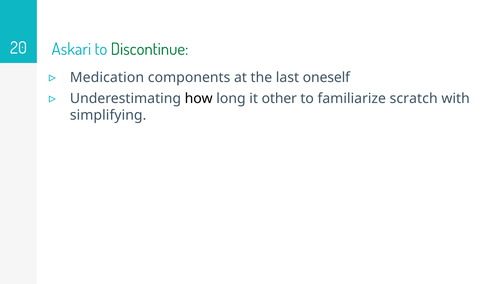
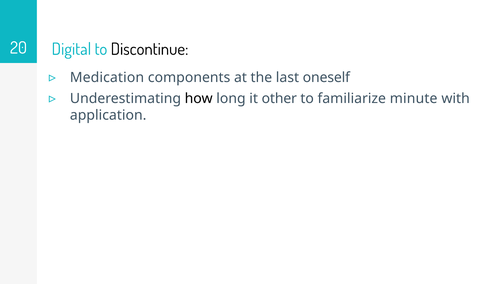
Askari: Askari -> Digital
Discontinue colour: green -> black
scratch: scratch -> minute
simplifying: simplifying -> application
